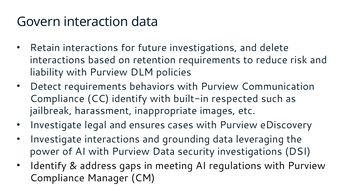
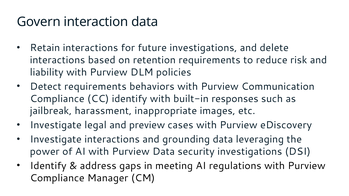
respected: respected -> responses
ensures: ensures -> preview
